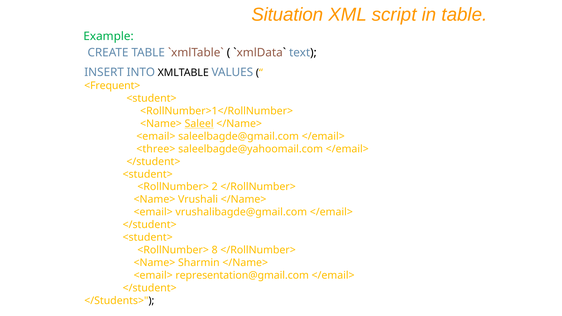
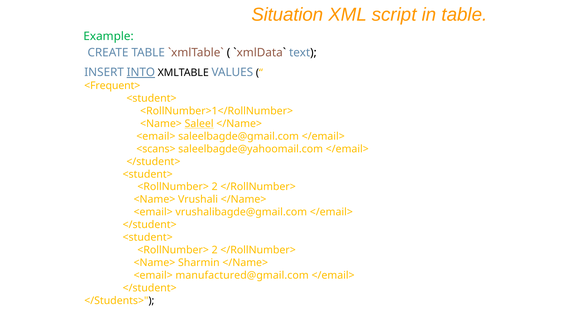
INTO underline: none -> present
<three>: <three> -> <scans>
8 at (215, 250): 8 -> 2
representation@gmail.com: representation@gmail.com -> manufactured@gmail.com
